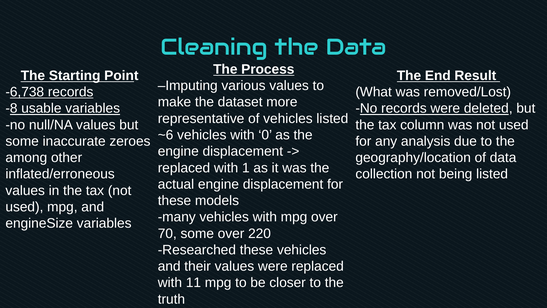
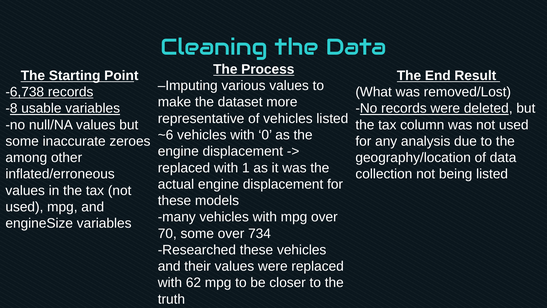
220: 220 -> 734
11: 11 -> 62
